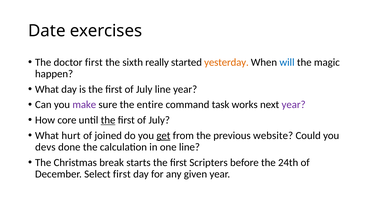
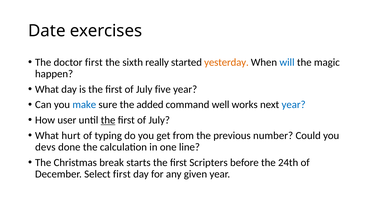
July line: line -> five
make colour: purple -> blue
entire: entire -> added
task: task -> well
year at (294, 105) colour: purple -> blue
core: core -> user
joined: joined -> typing
get underline: present -> none
website: website -> number
